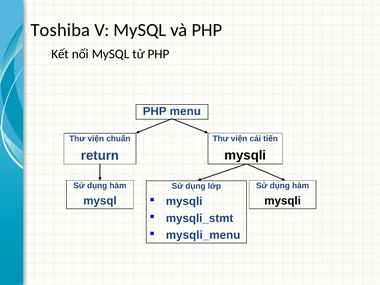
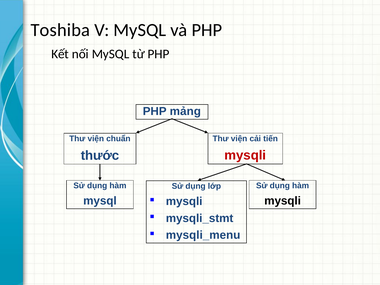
menu: menu -> mảng
mysqli at (245, 155) colour: black -> red
return: return -> thước
